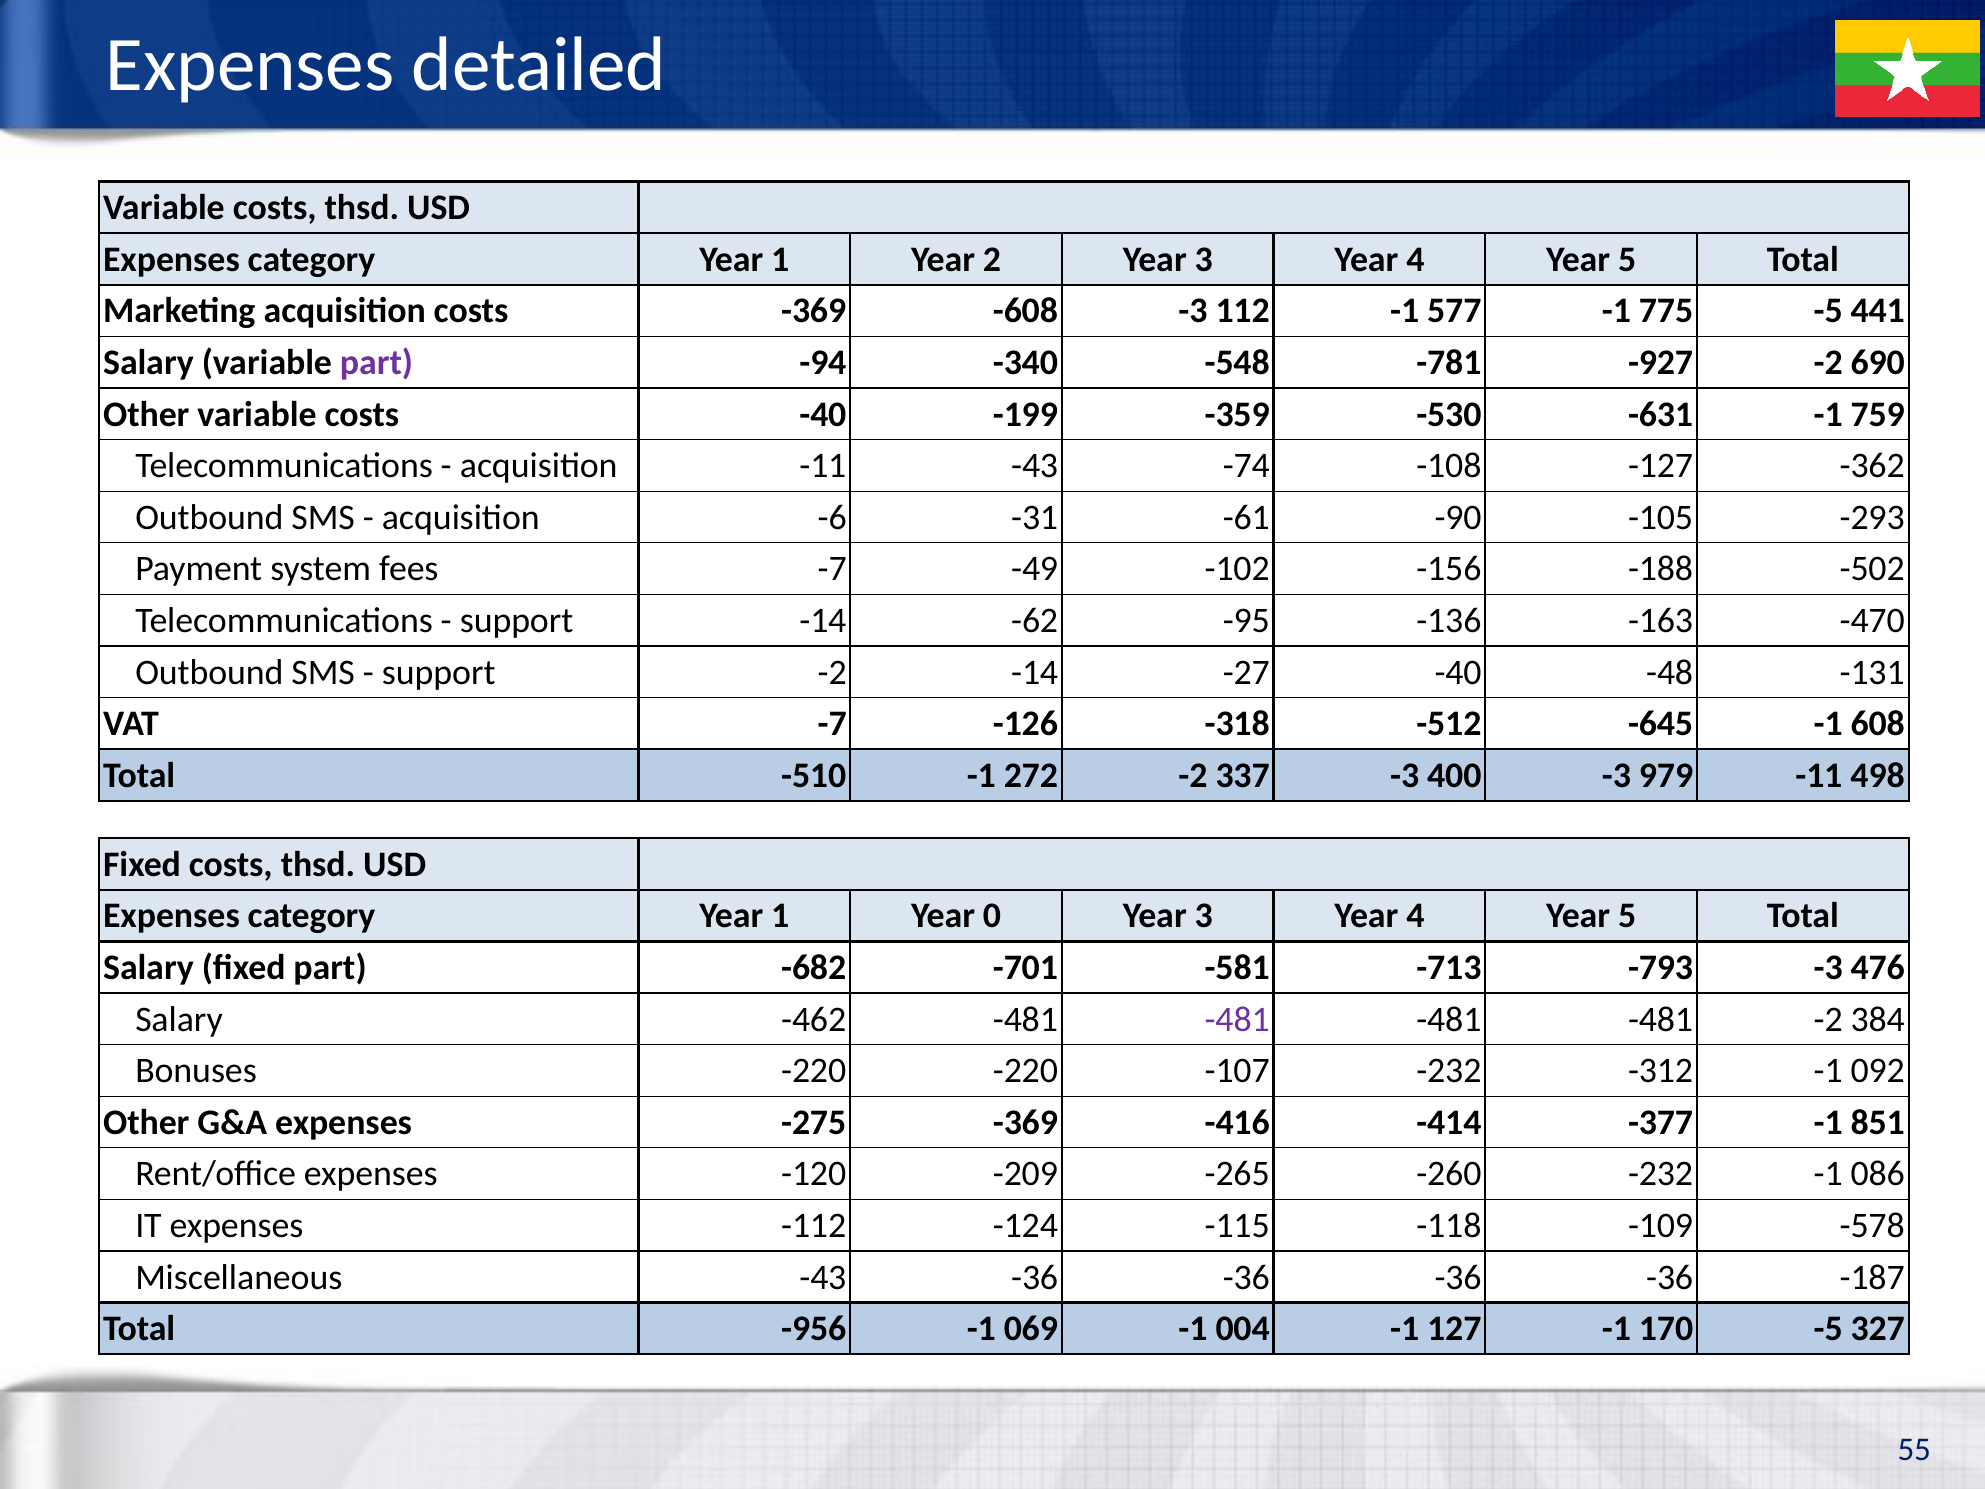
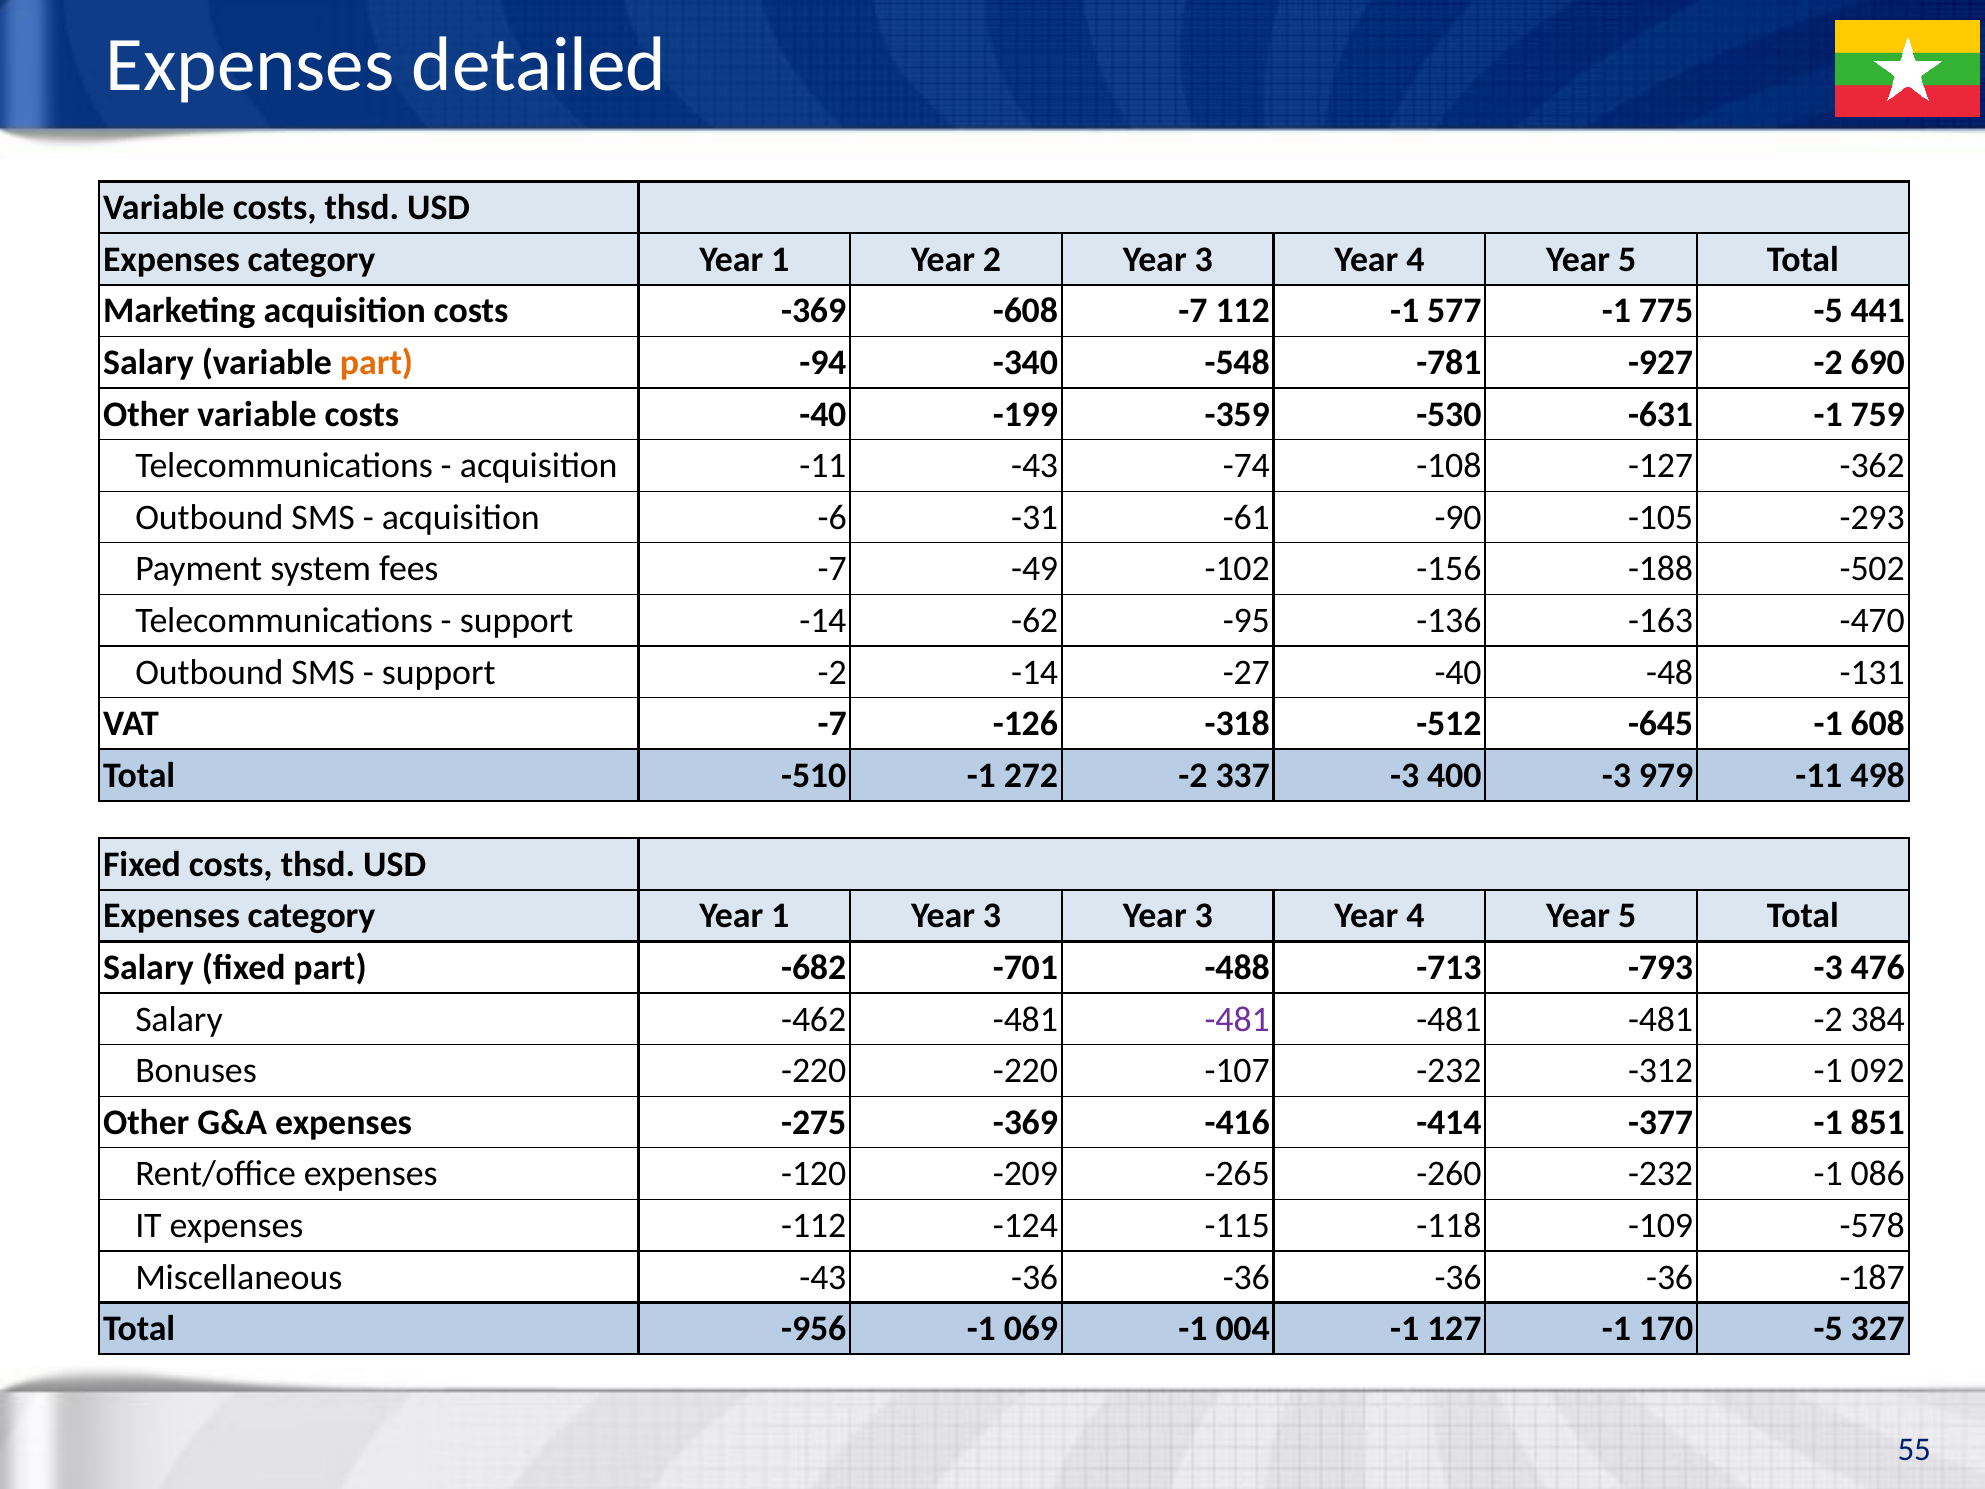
-608 -3: -3 -> -7
part at (377, 363) colour: purple -> orange
1 Year 0: 0 -> 3
-581: -581 -> -488
